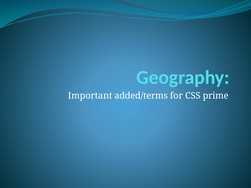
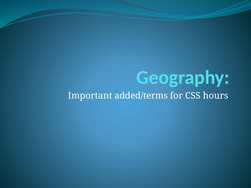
prime: prime -> hours
